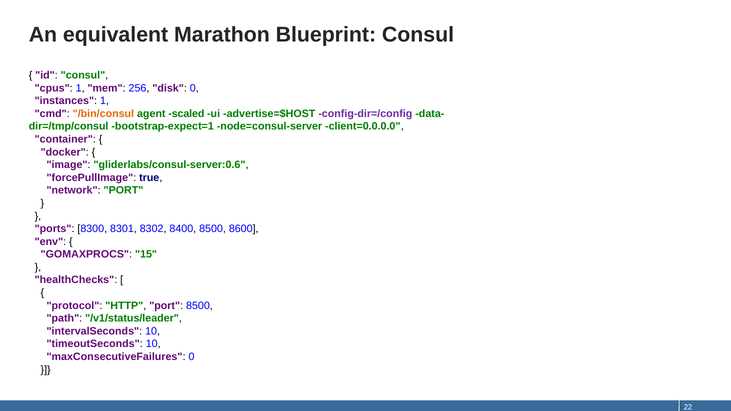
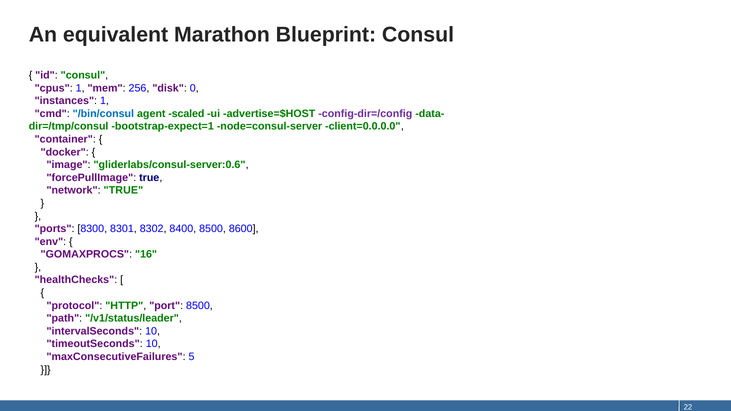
/bin/consul colour: orange -> blue
network PORT: PORT -> TRUE
15: 15 -> 16
maxConsecutiveFailures 0: 0 -> 5
